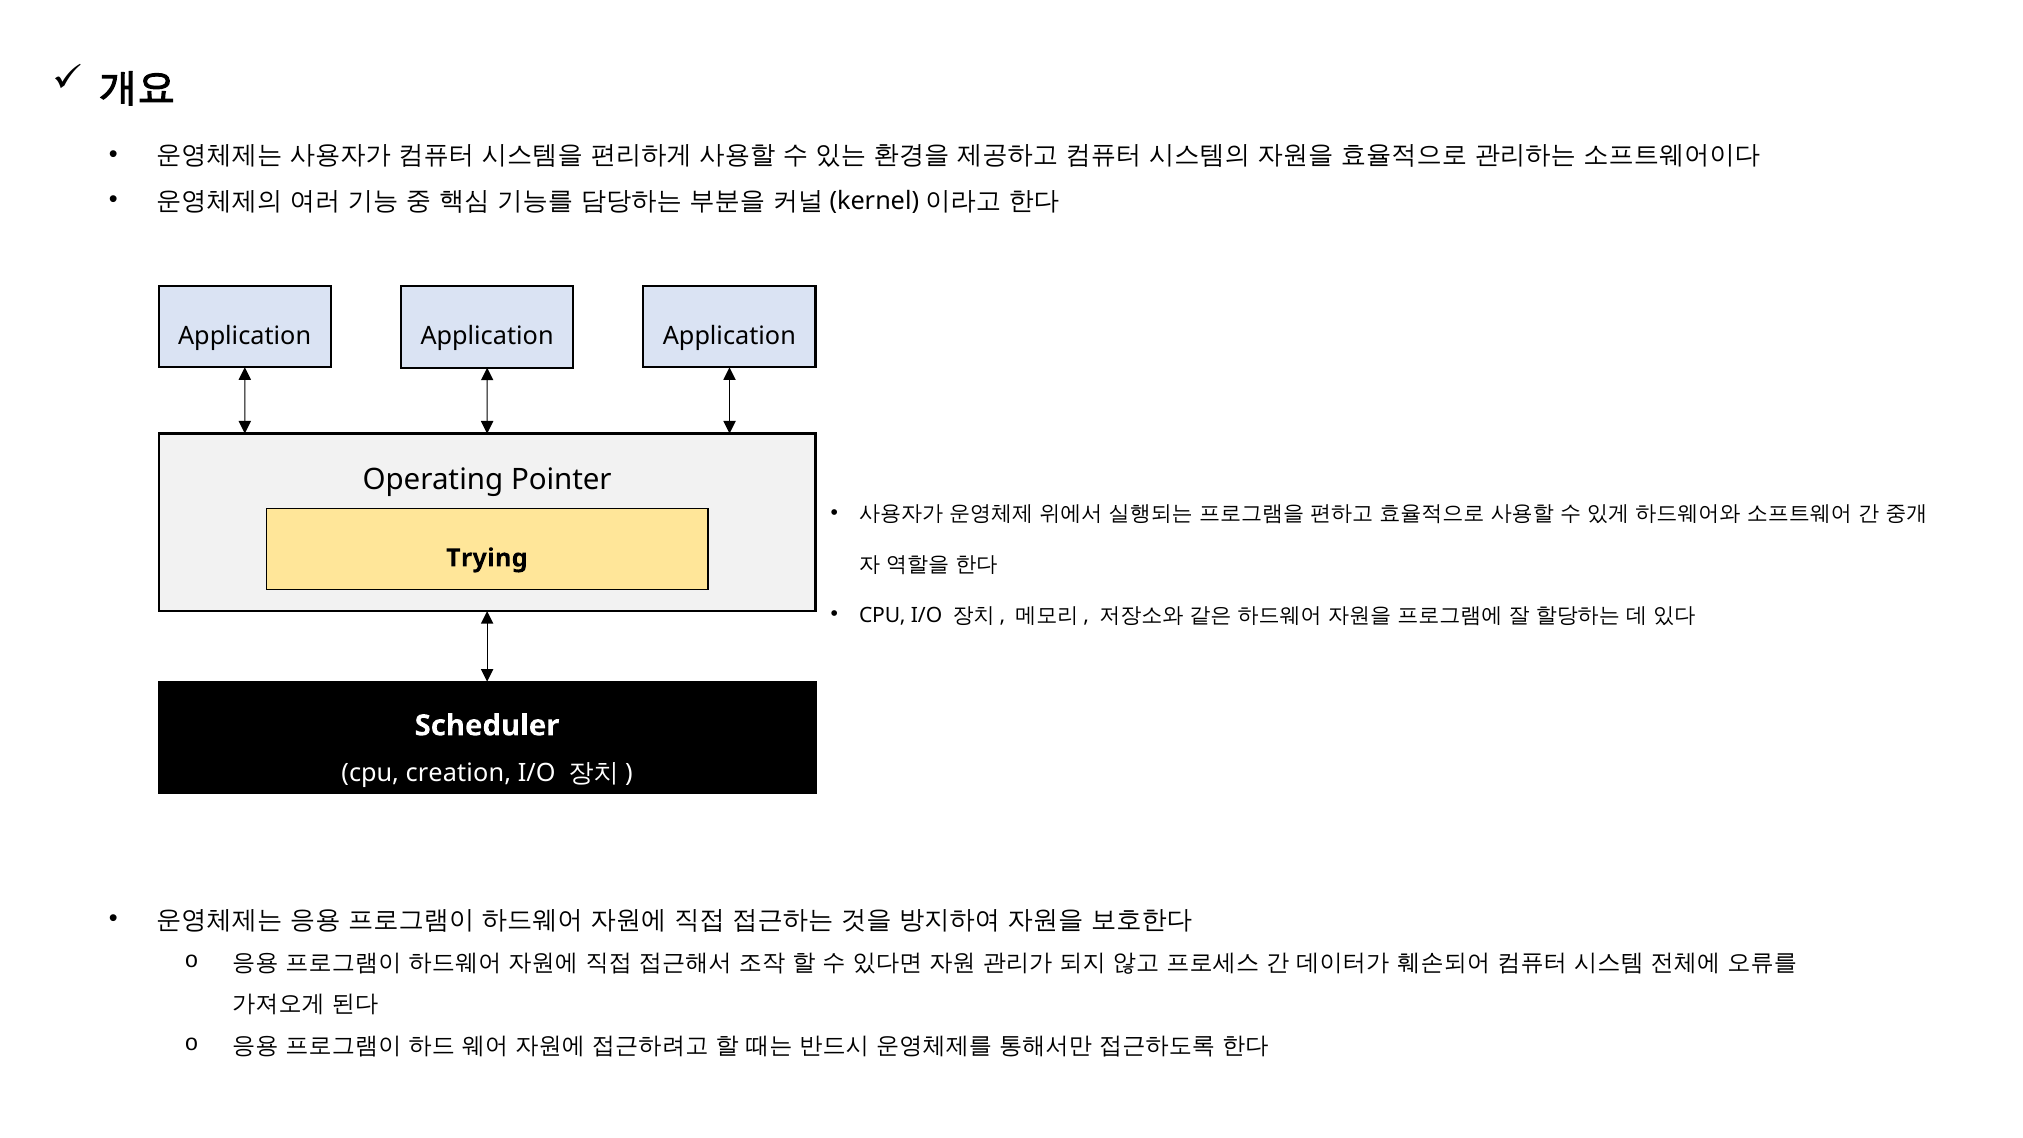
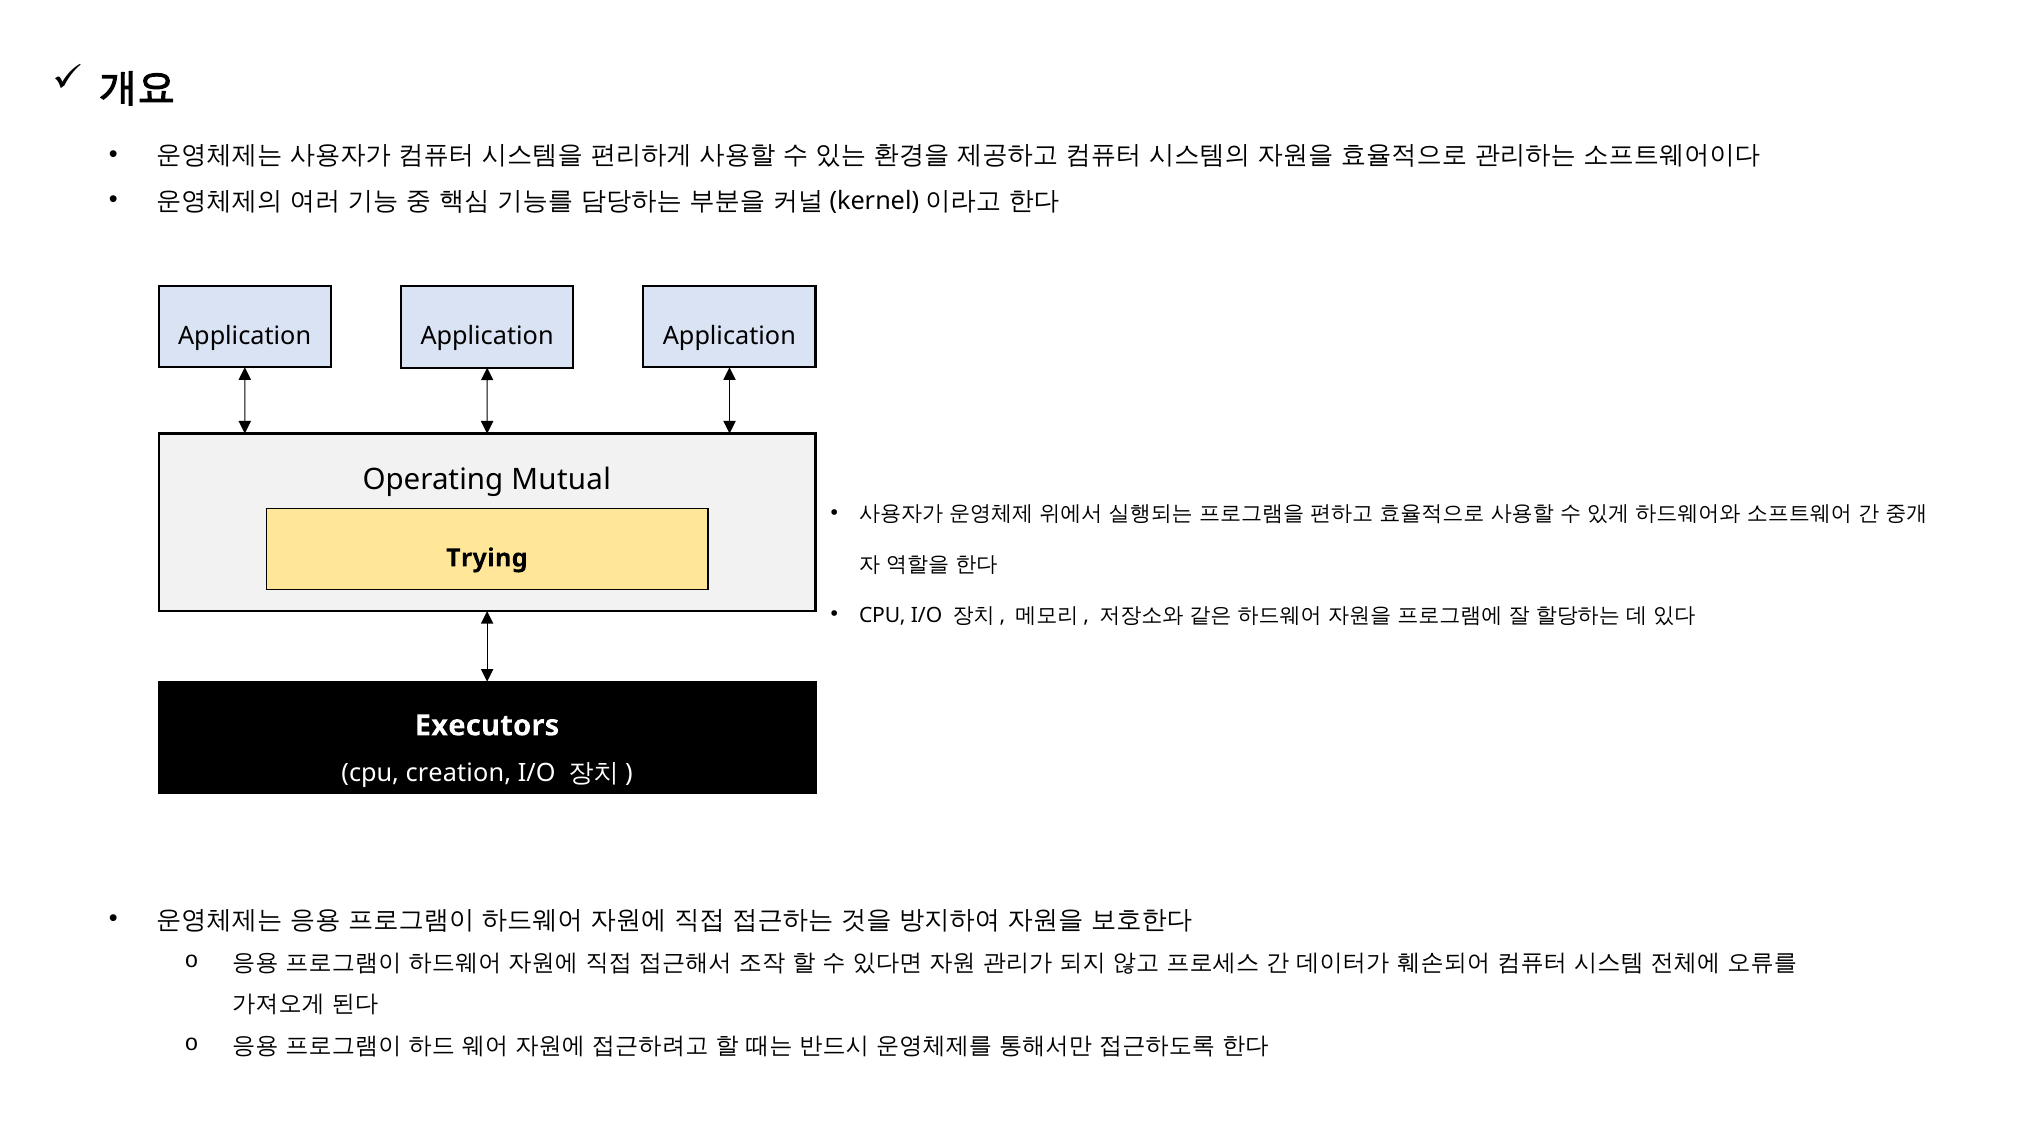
Pointer: Pointer -> Mutual
Scheduler: Scheduler -> Executors
